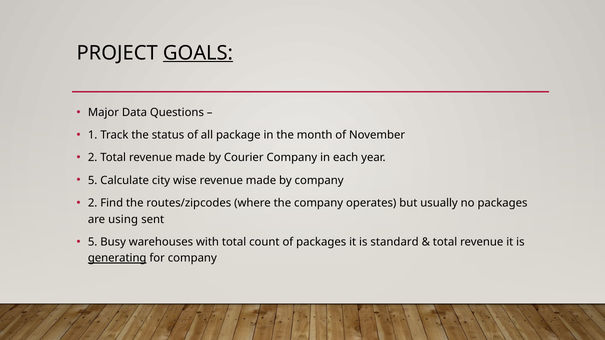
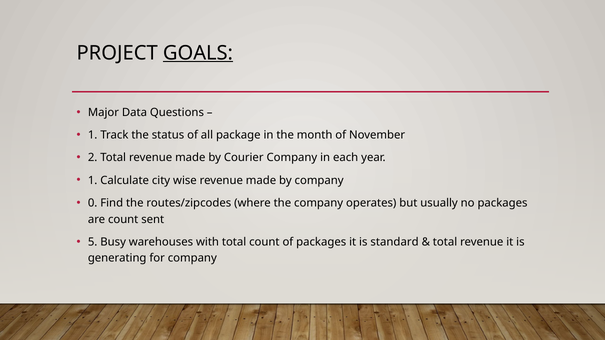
5 at (93, 181): 5 -> 1
2 at (93, 203): 2 -> 0
are using: using -> count
generating underline: present -> none
